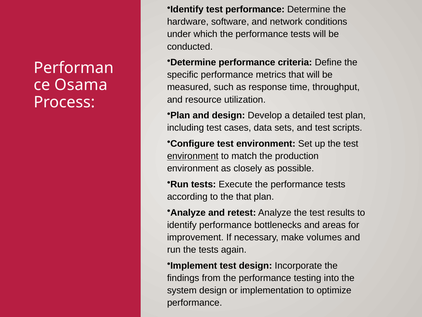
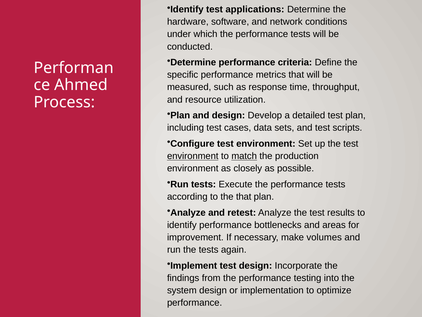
test performance: performance -> applications
Osama: Osama -> Ahmed
match underline: none -> present
